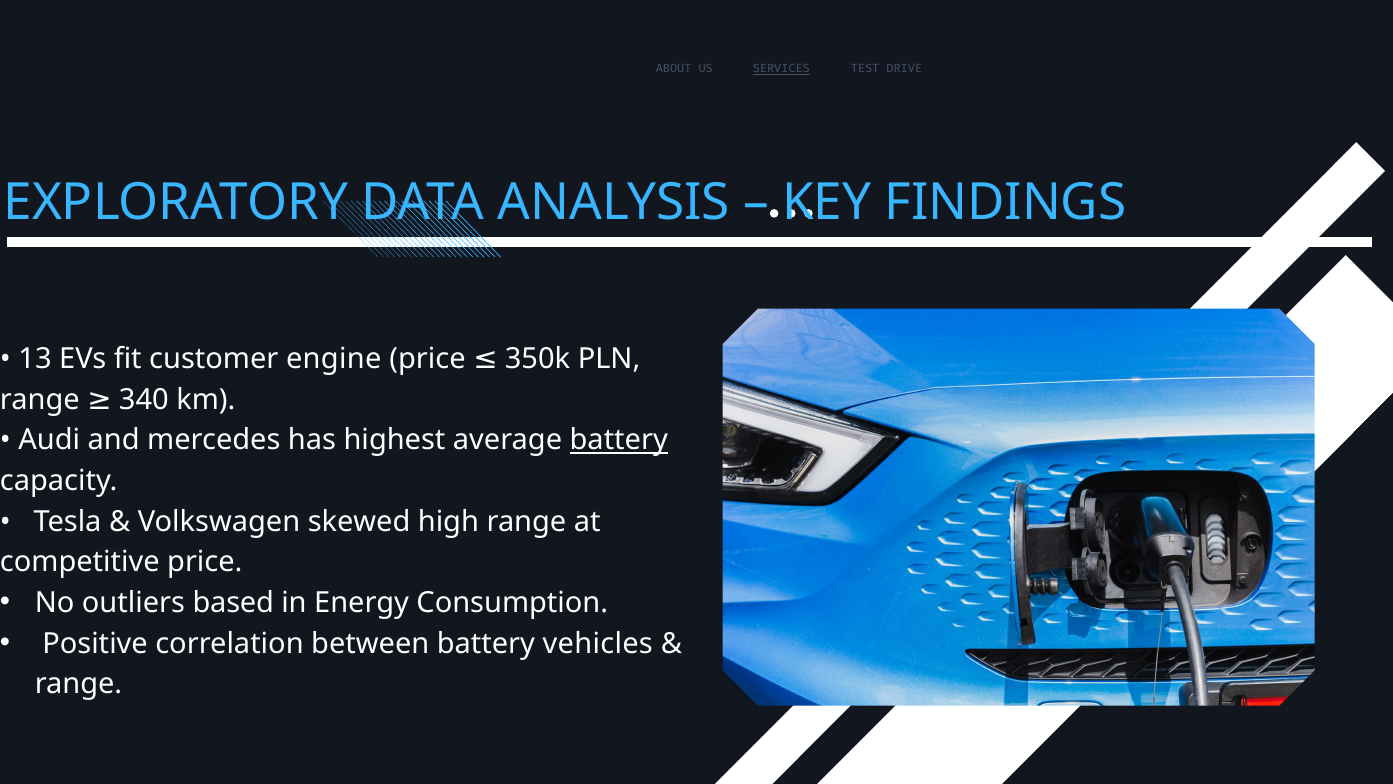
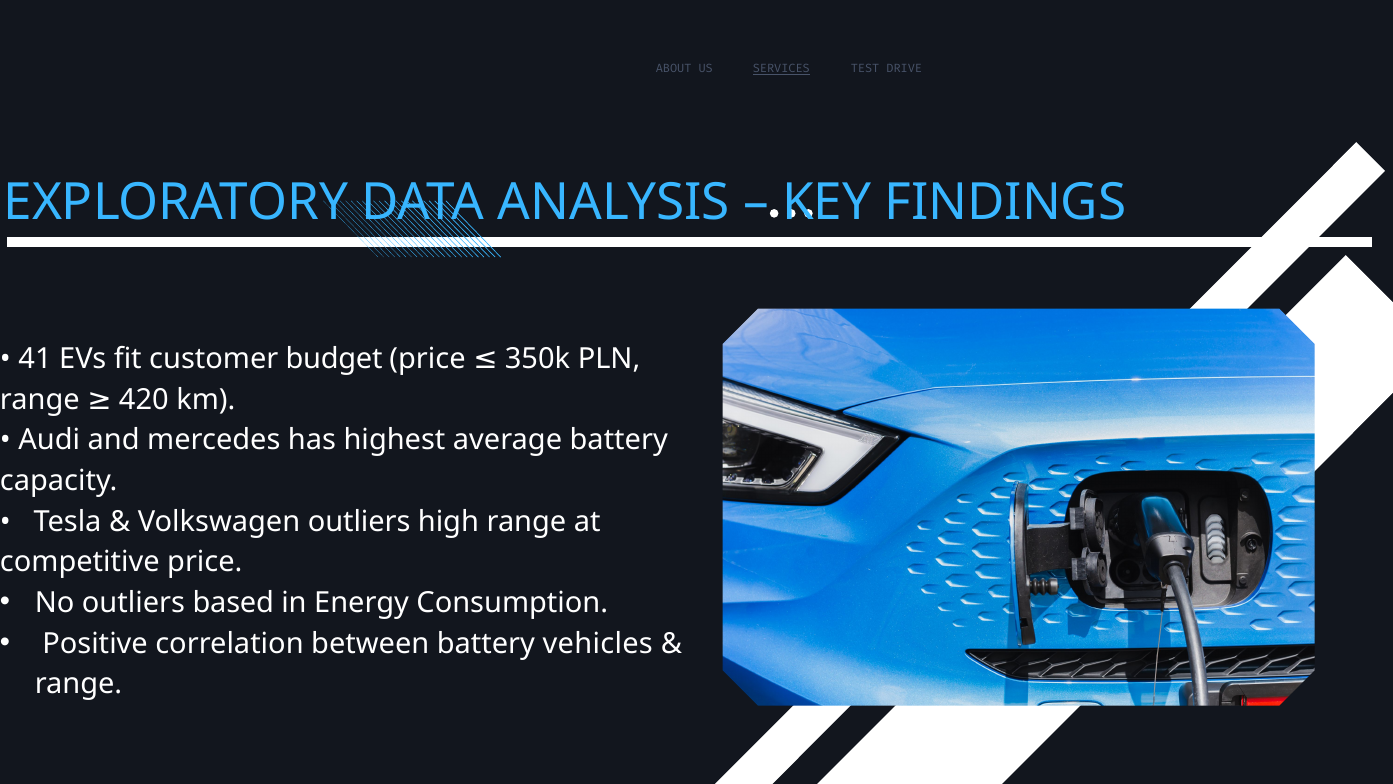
13: 13 -> 41
engine: engine -> budget
340: 340 -> 420
battery at (619, 440) underline: present -> none
Volkswagen skewed: skewed -> outliers
